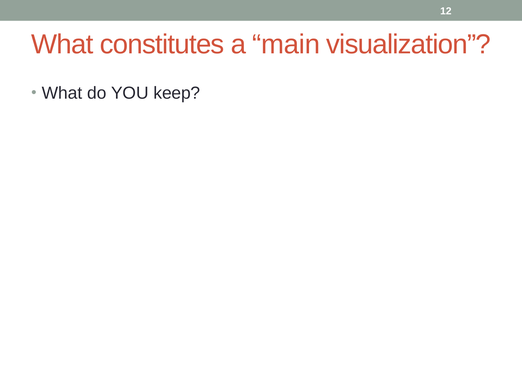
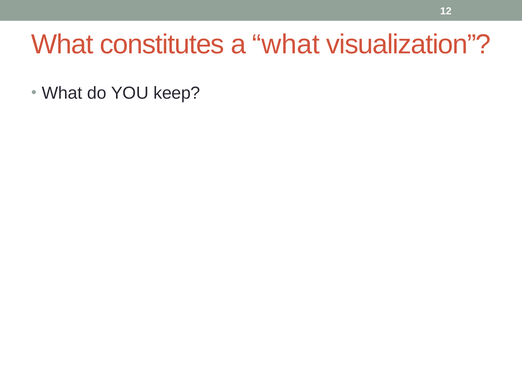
a main: main -> what
